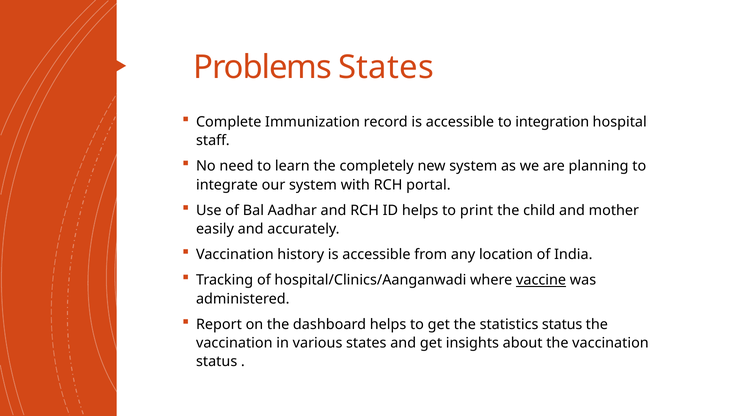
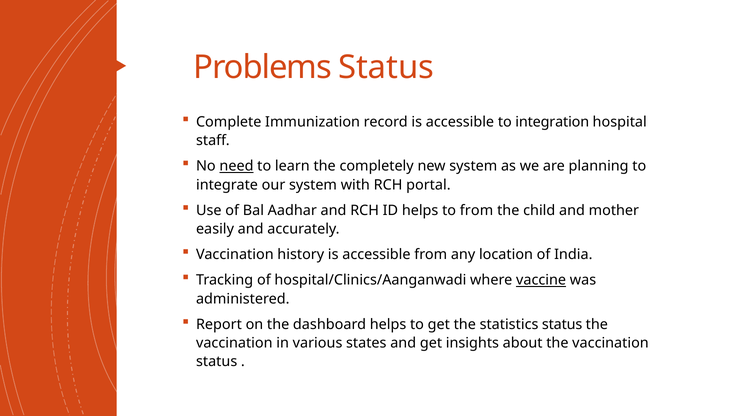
Problems States: States -> Status
need underline: none -> present
to print: print -> from
